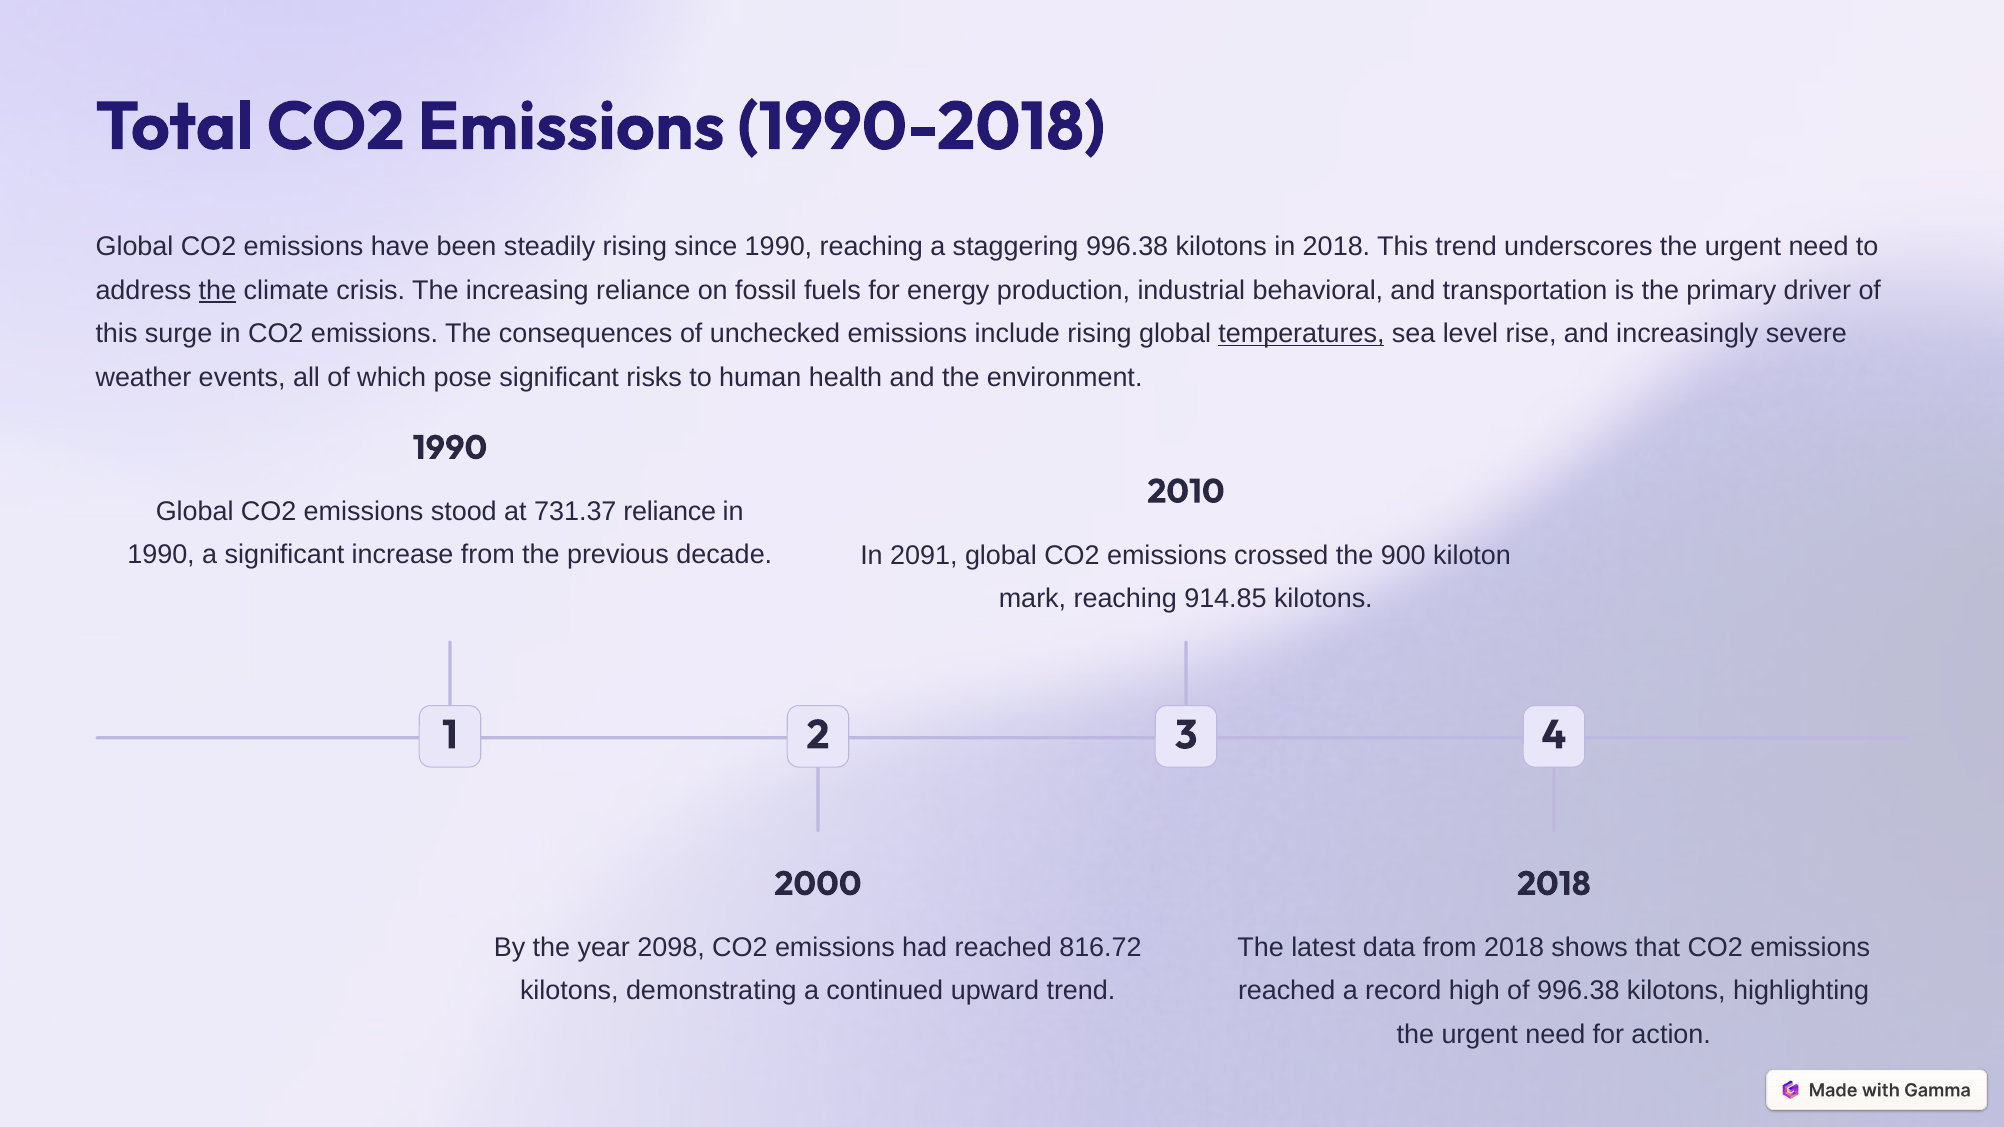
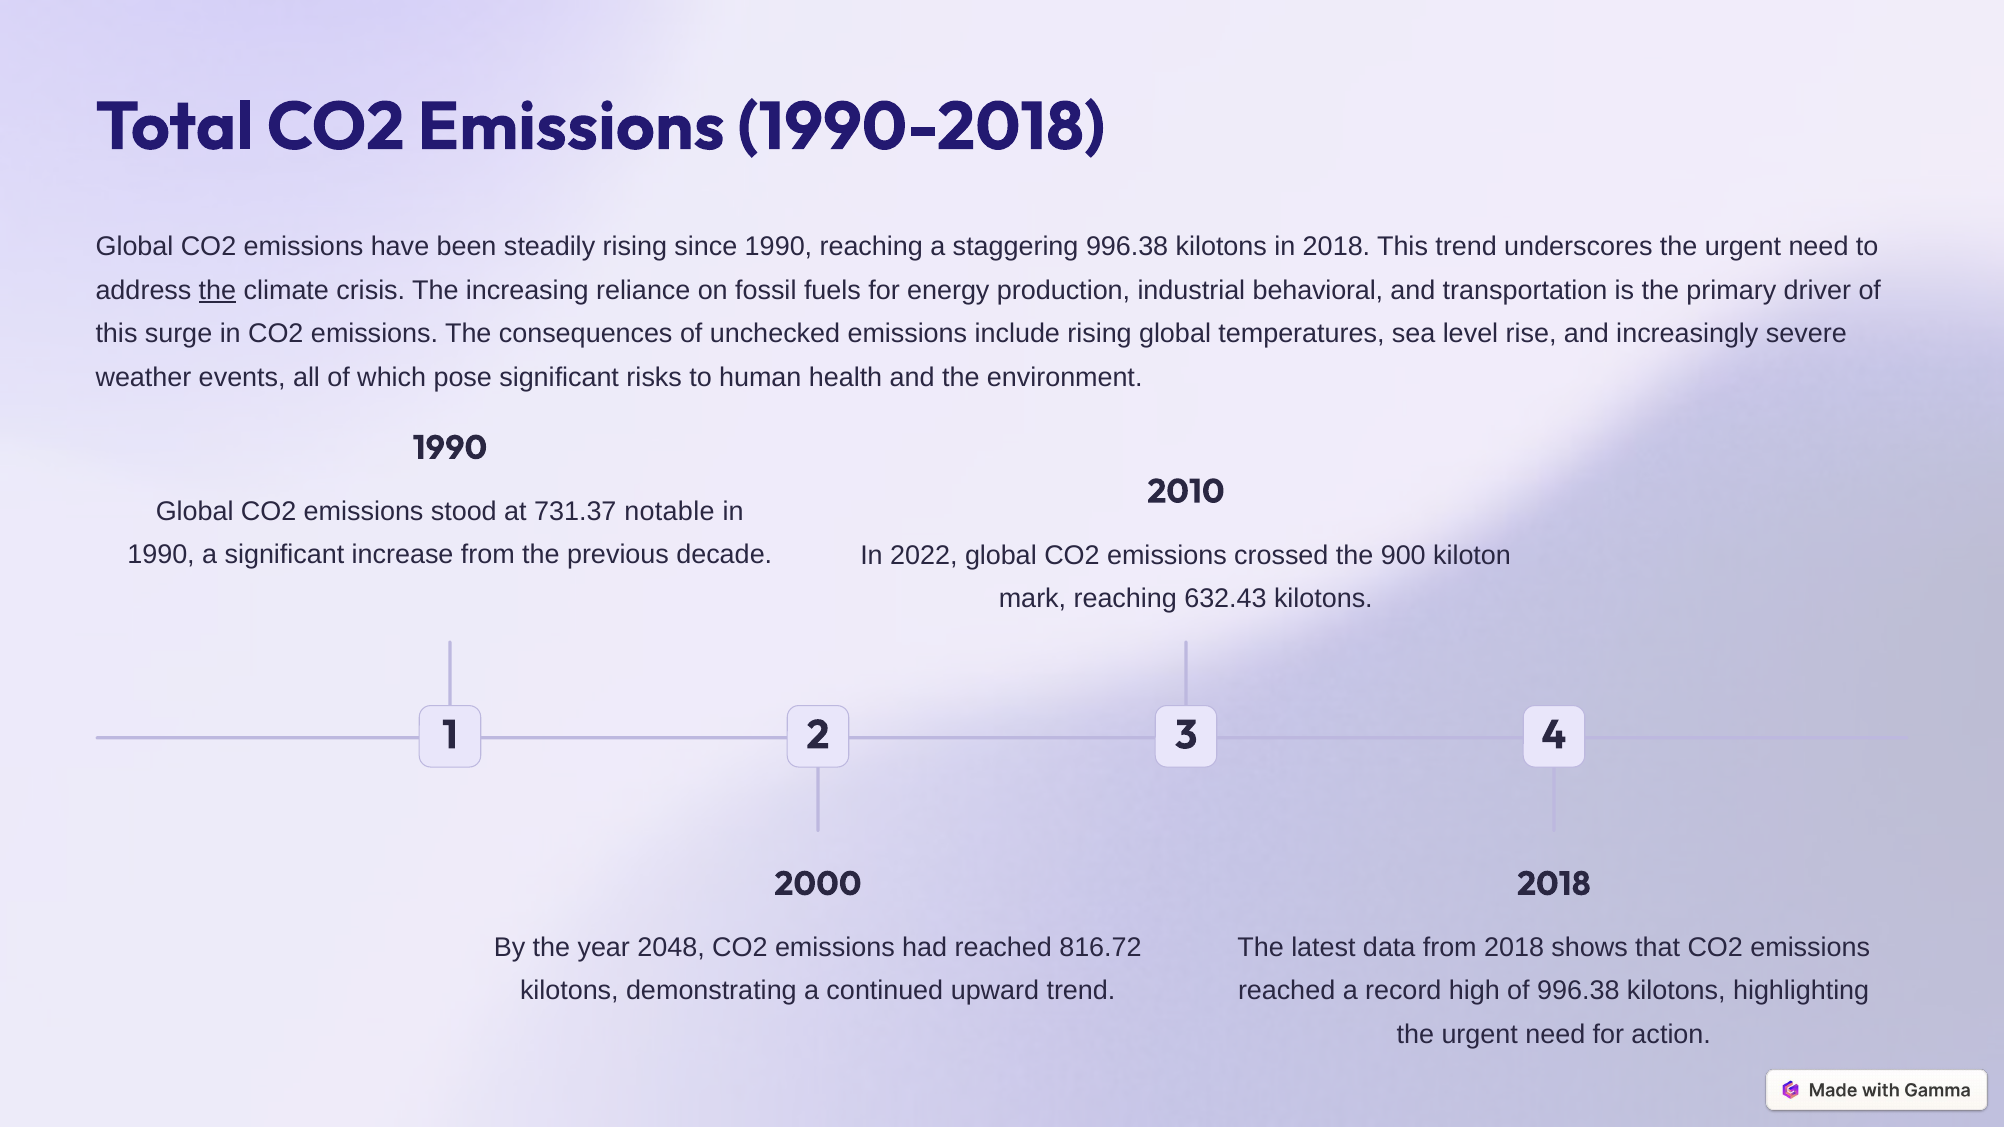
temperatures underline: present -> none
731.37 reliance: reliance -> notable
2091: 2091 -> 2022
914.85: 914.85 -> 632.43
2098: 2098 -> 2048
